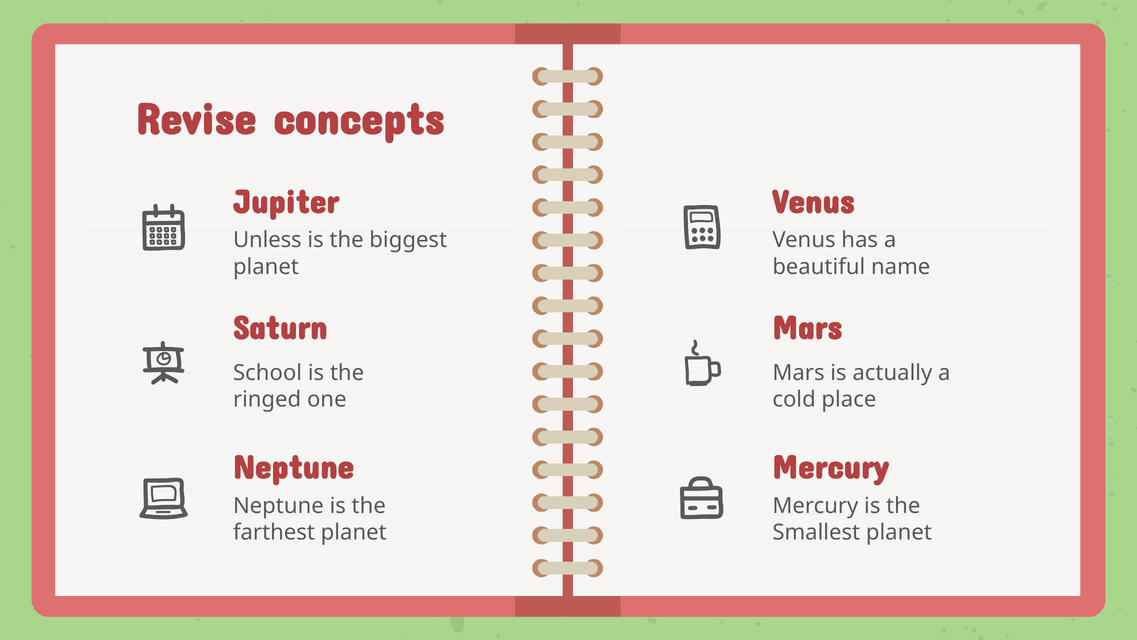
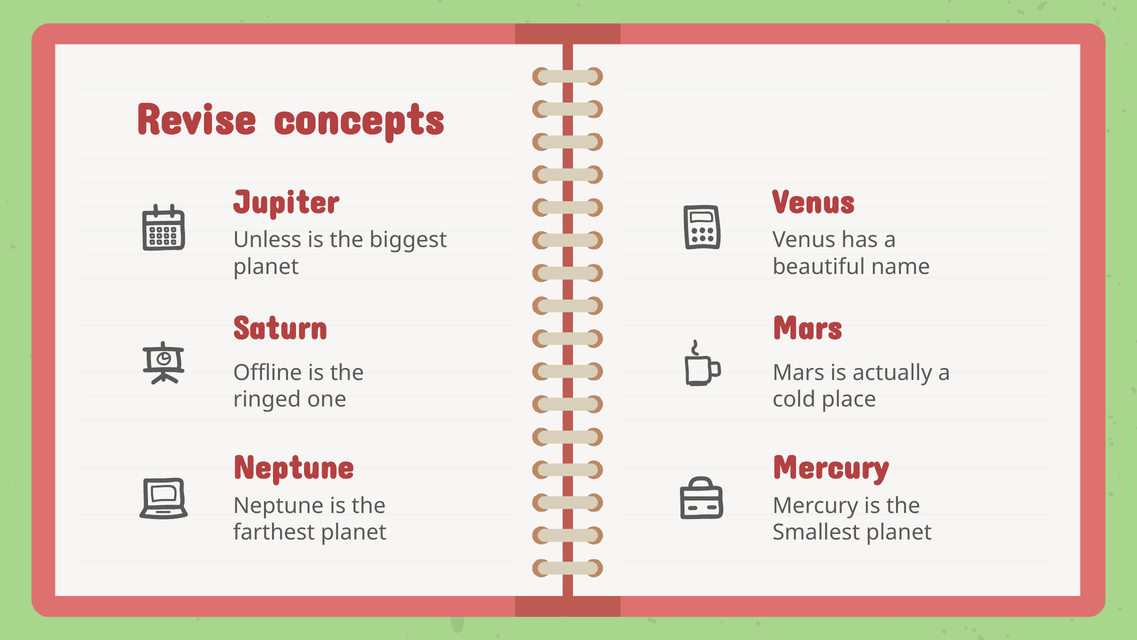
School: School -> Offline
